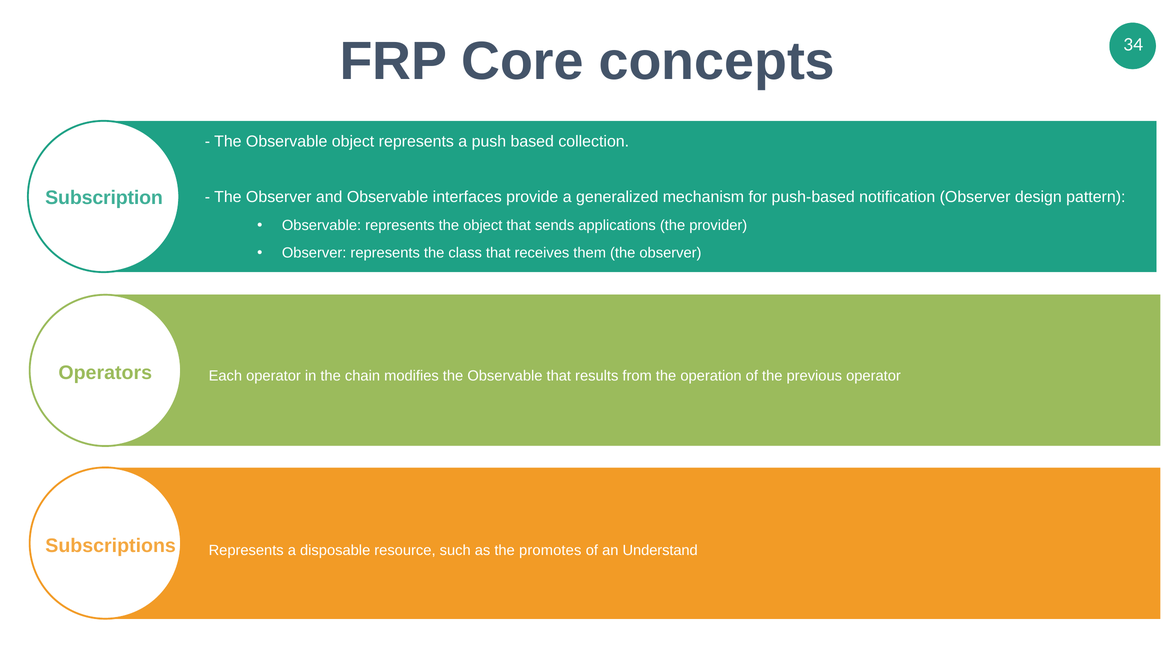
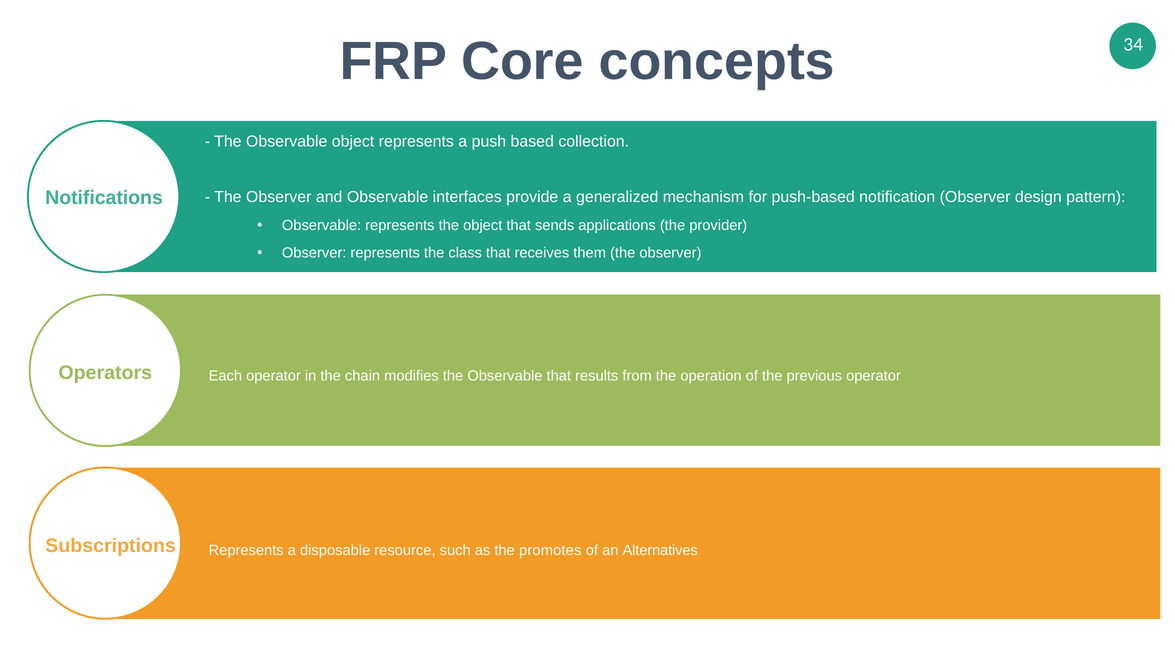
Subscription: Subscription -> Notifications
Understand: Understand -> Alternatives
